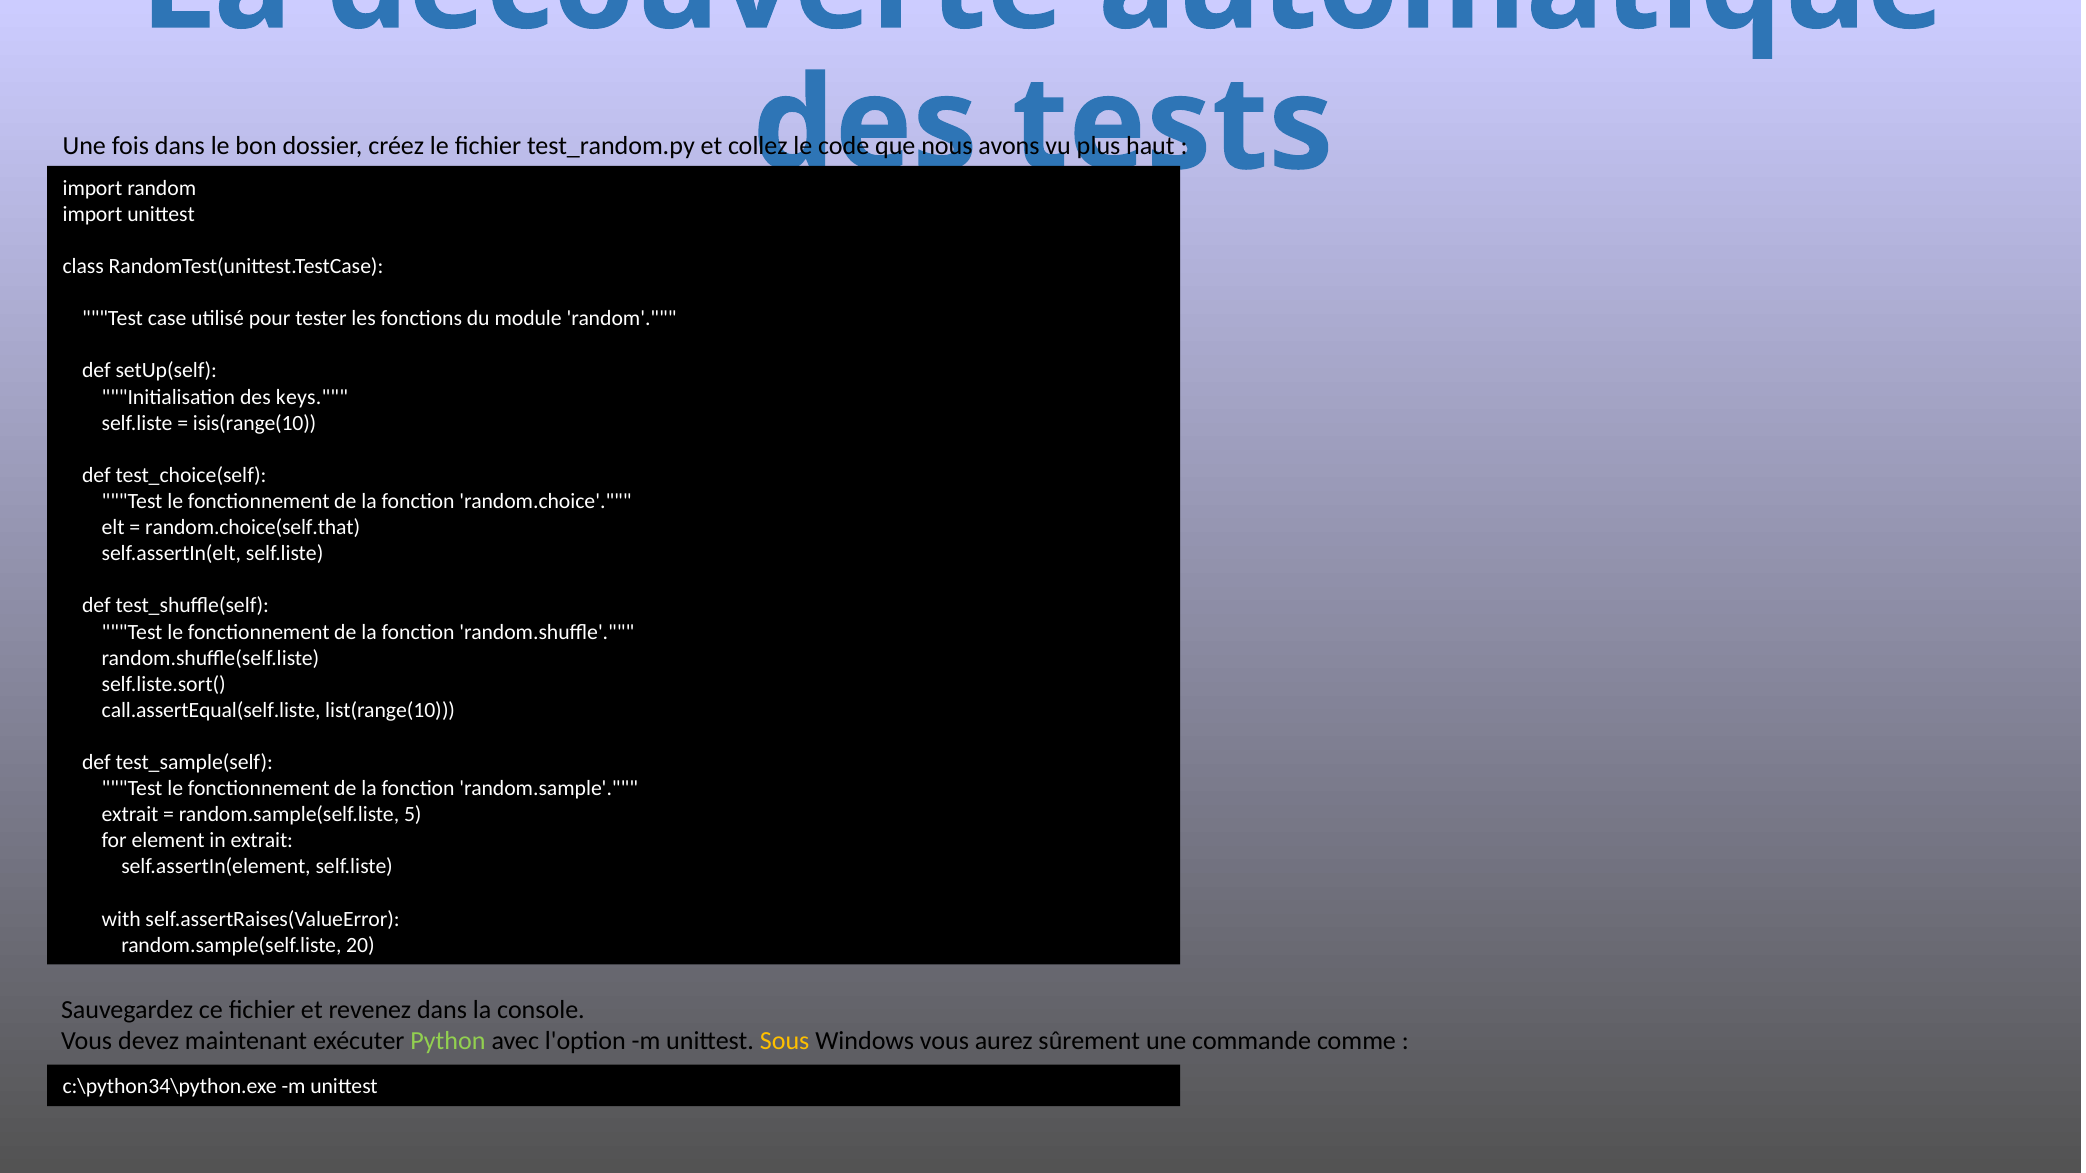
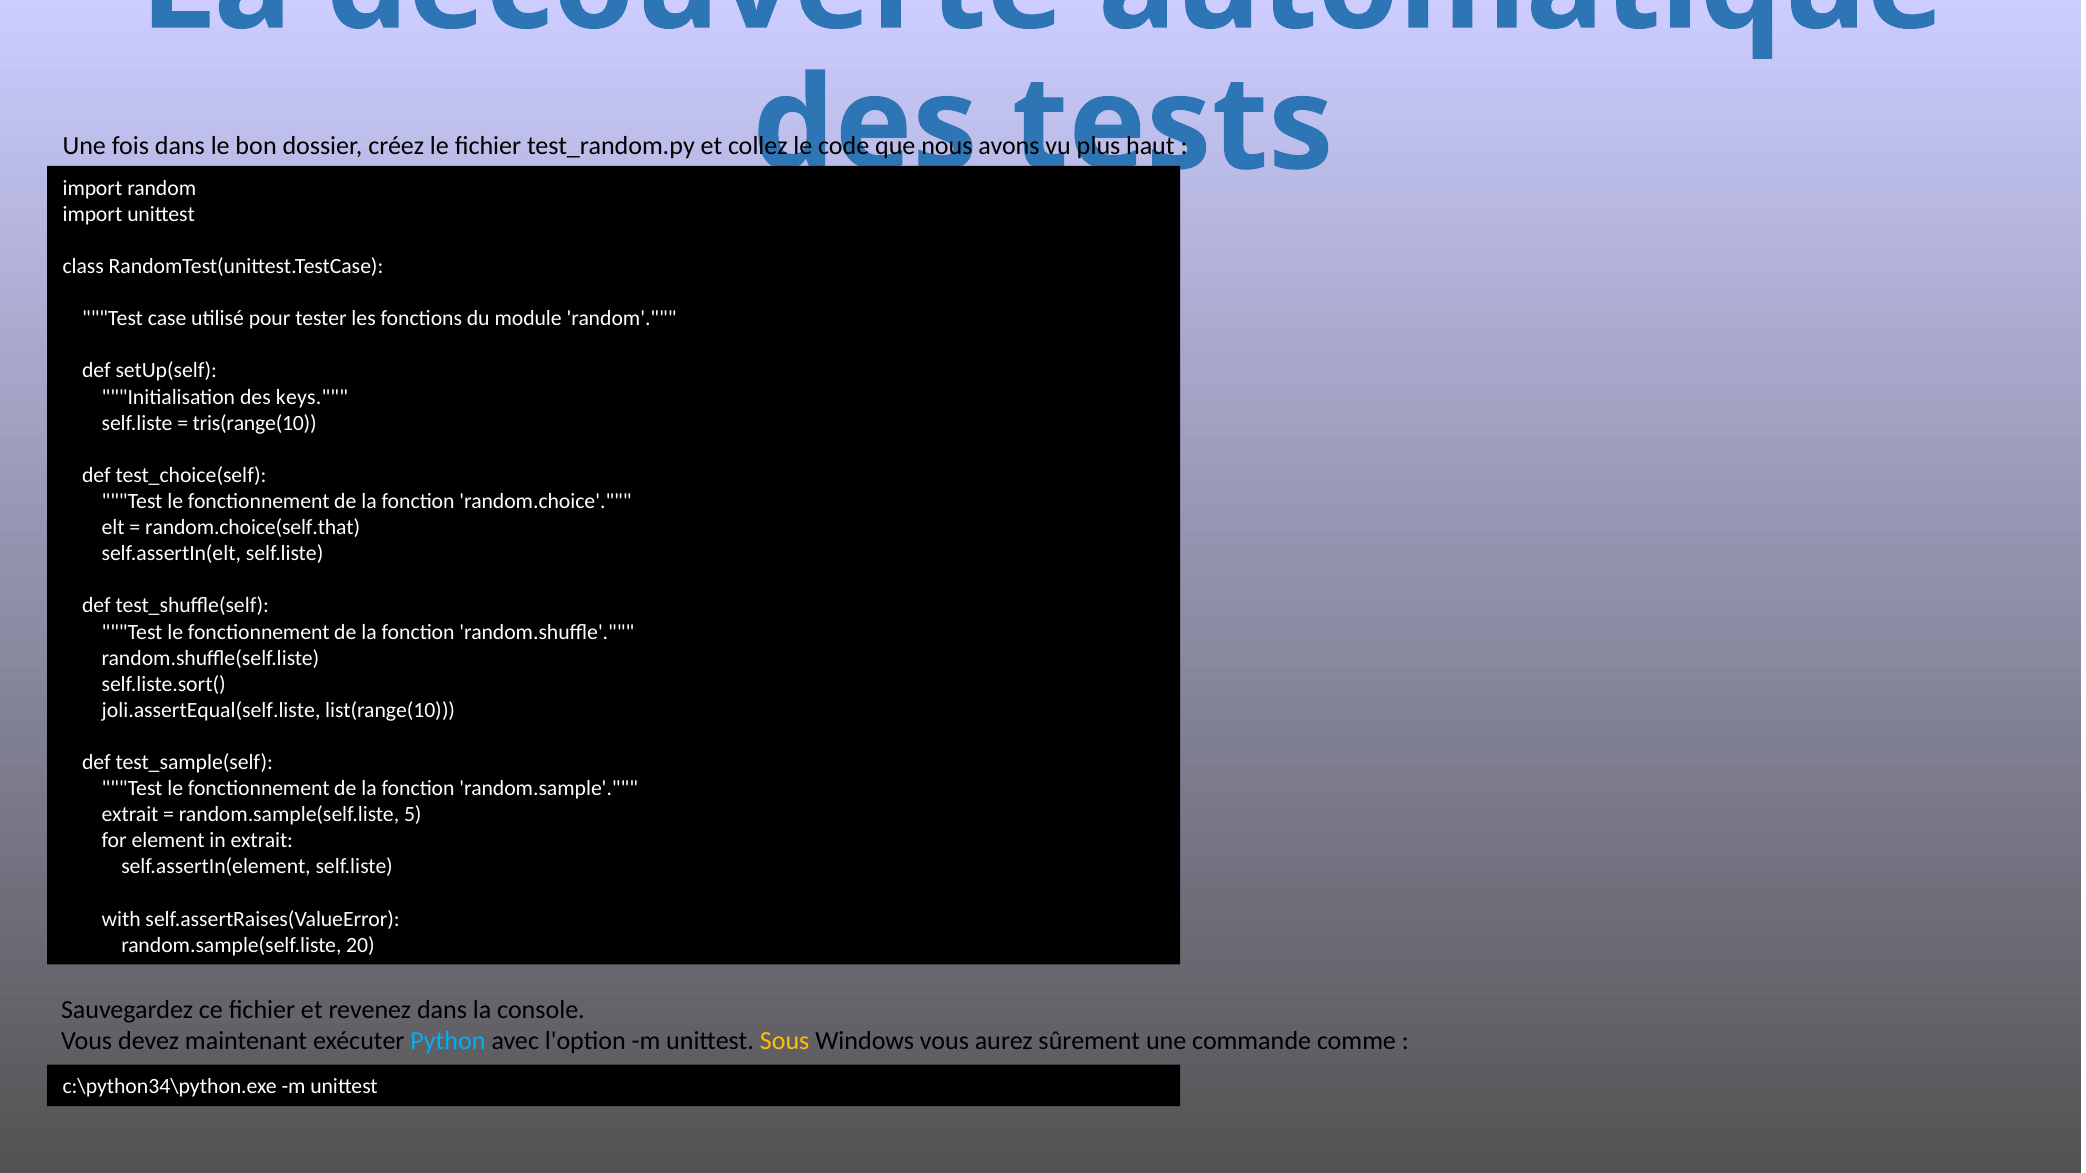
isis(range(10: isis(range(10 -> tris(range(10
call.assertEqual(self.liste: call.assertEqual(self.liste -> joli.assertEqual(self.liste
Python colour: light green -> light blue
